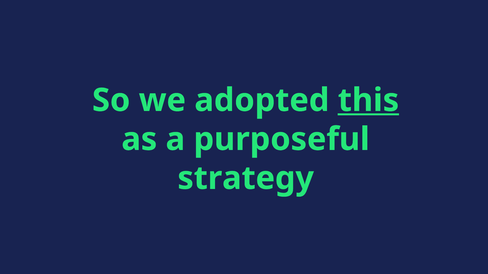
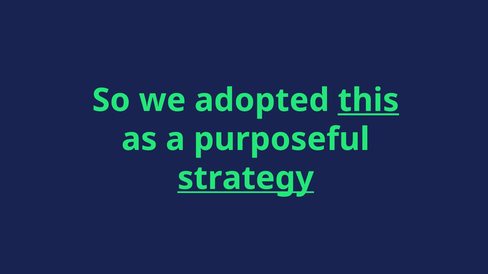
strategy underline: none -> present
